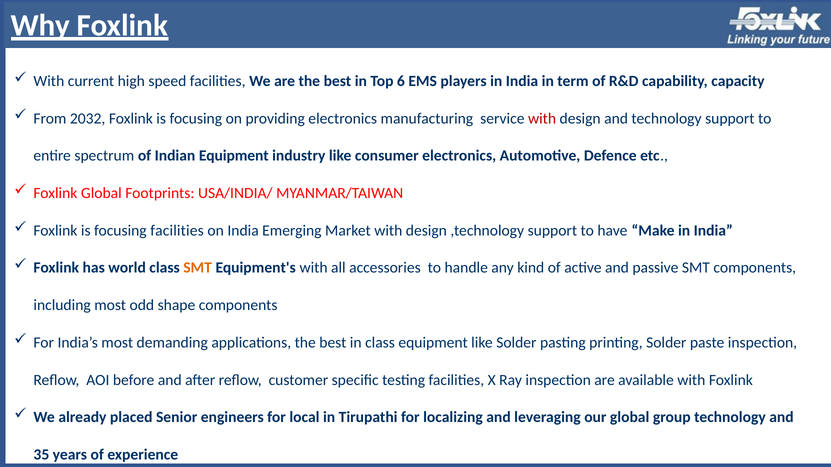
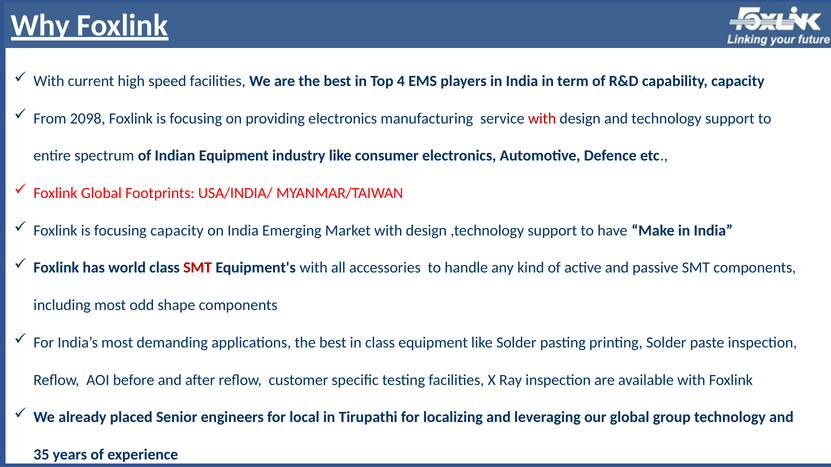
6: 6 -> 4
2032: 2032 -> 2098
focusing facilities: facilities -> capacity
SMT at (198, 268) colour: orange -> red
